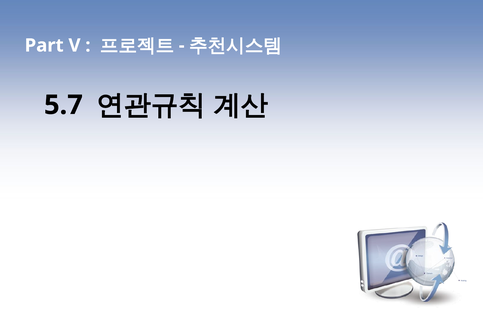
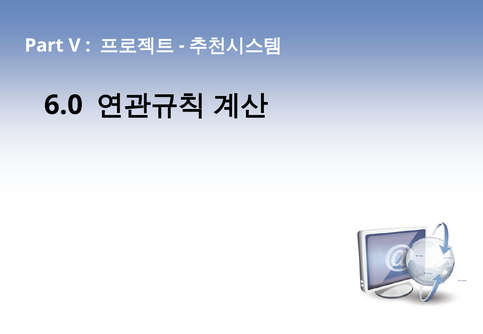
5.7: 5.7 -> 6.0
